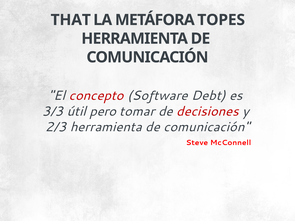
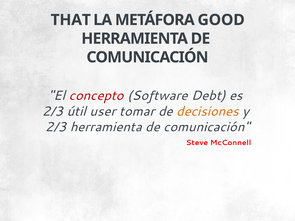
TOPES: TOPES -> GOOD
3/3 at (53, 111): 3/3 -> 2/3
pero: pero -> user
decisiones colour: red -> orange
